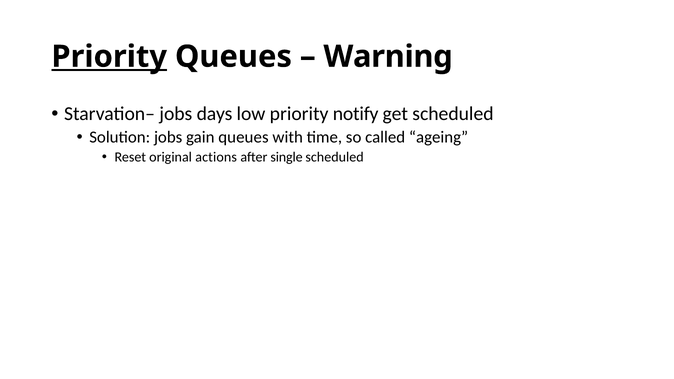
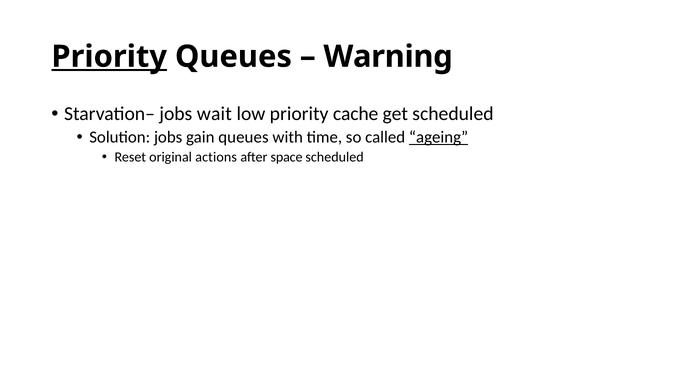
days: days -> wait
notify: notify -> cache
ageing underline: none -> present
single: single -> space
